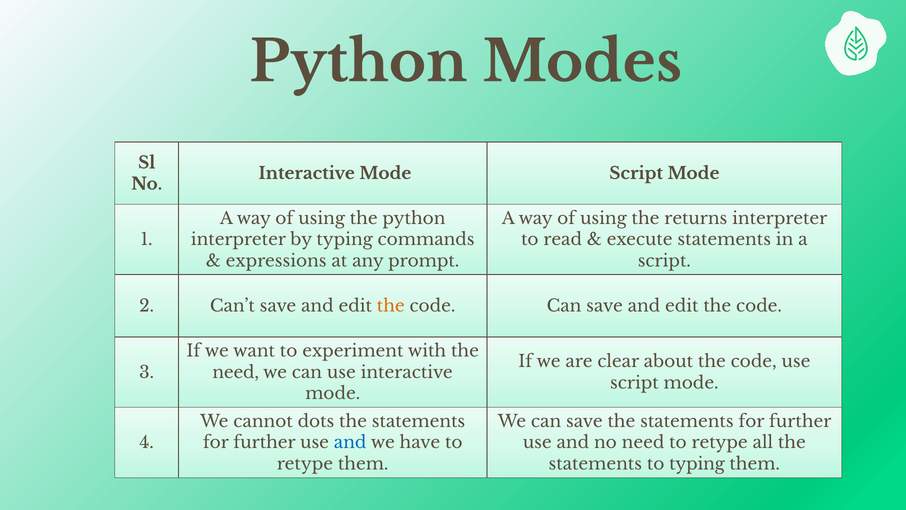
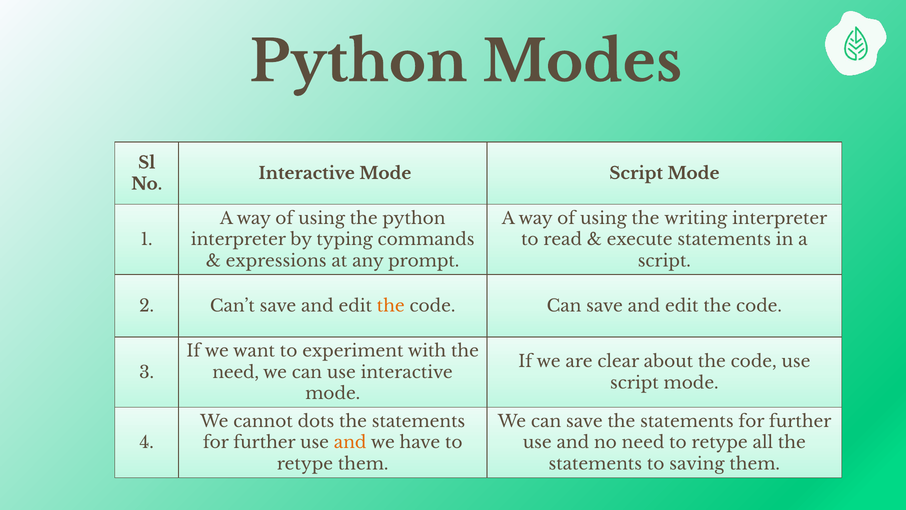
returns: returns -> writing
and at (350, 443) colour: blue -> orange
to typing: typing -> saving
